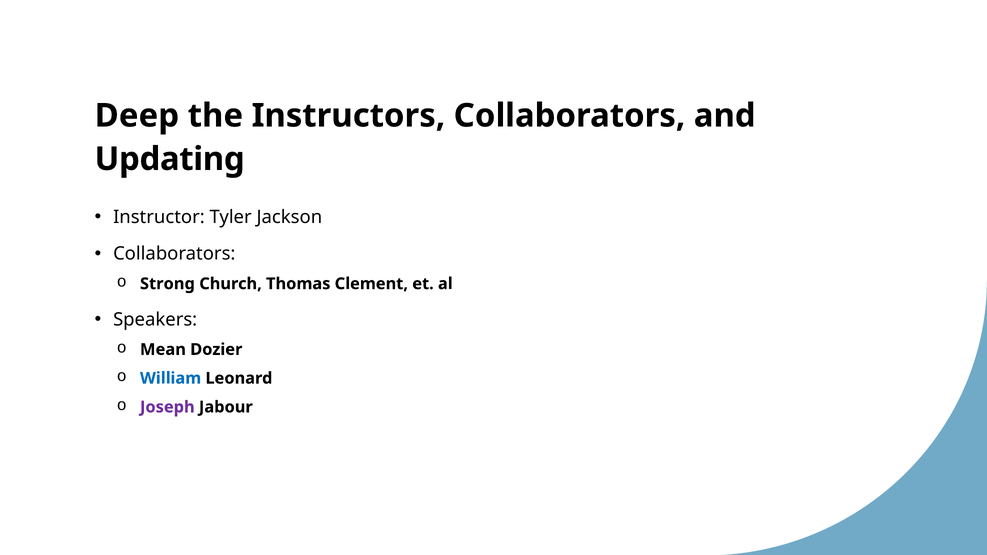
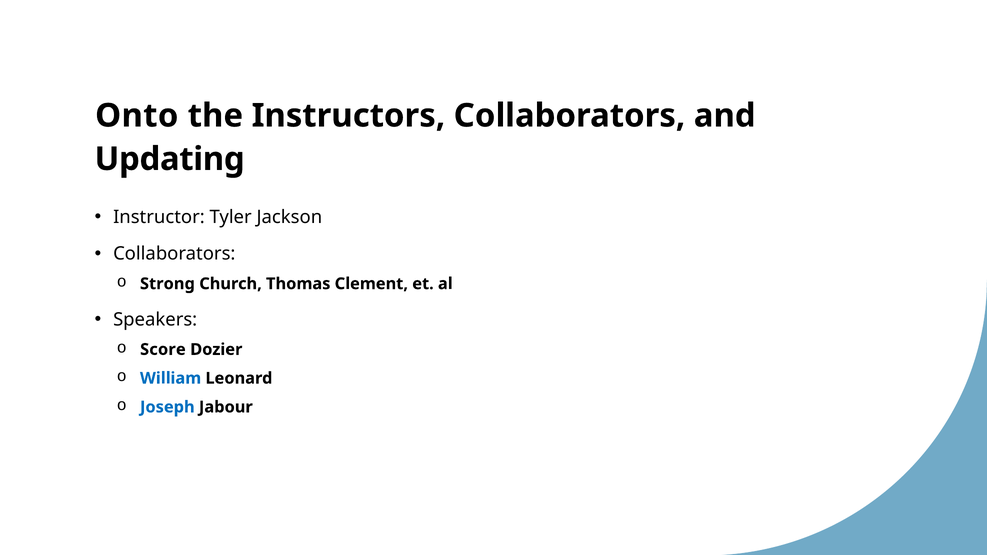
Deep: Deep -> Onto
Mean: Mean -> Score
Joseph colour: purple -> blue
